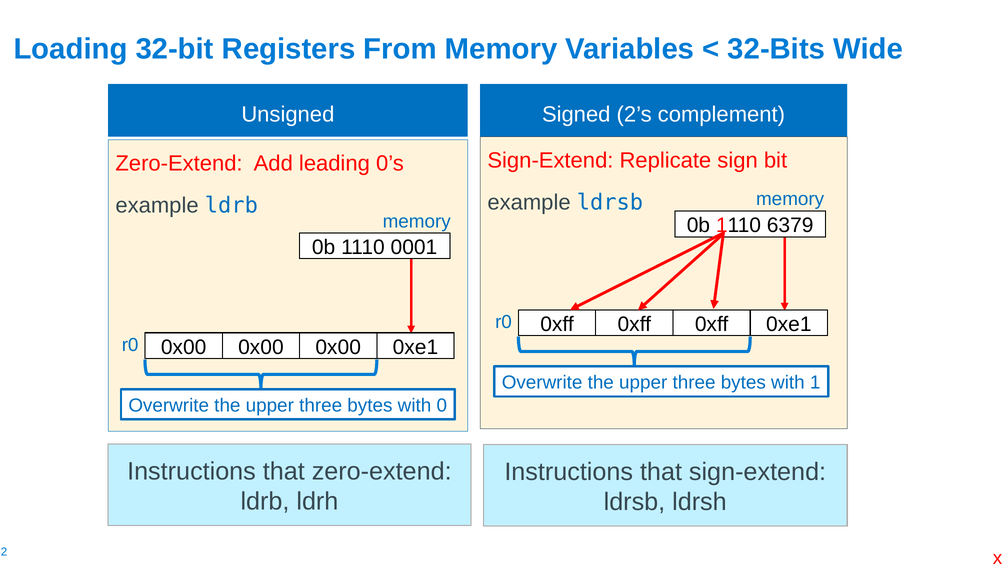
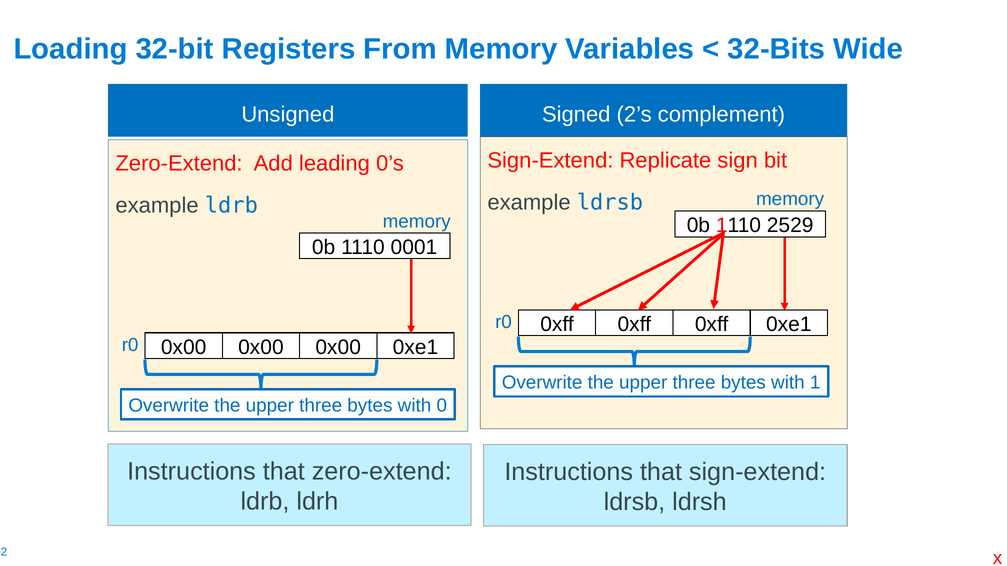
6379: 6379 -> 2529
